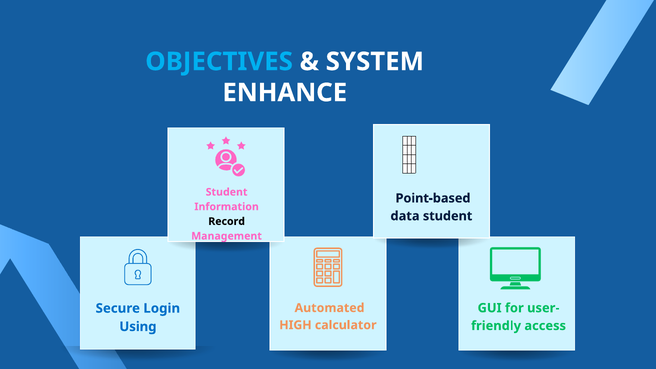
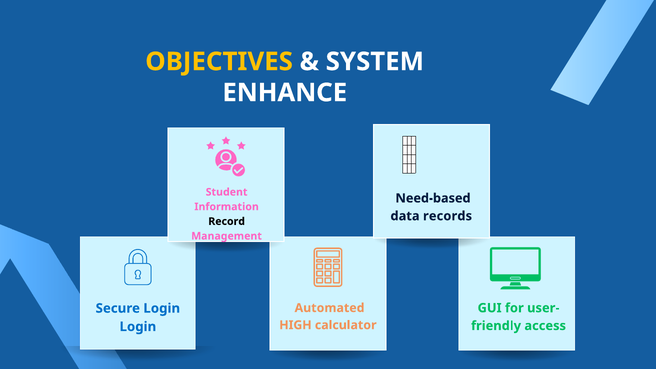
OBJECTIVES colour: light blue -> yellow
Point-based: Point-based -> Need-based
data student: student -> records
Using at (138, 327): Using -> Login
